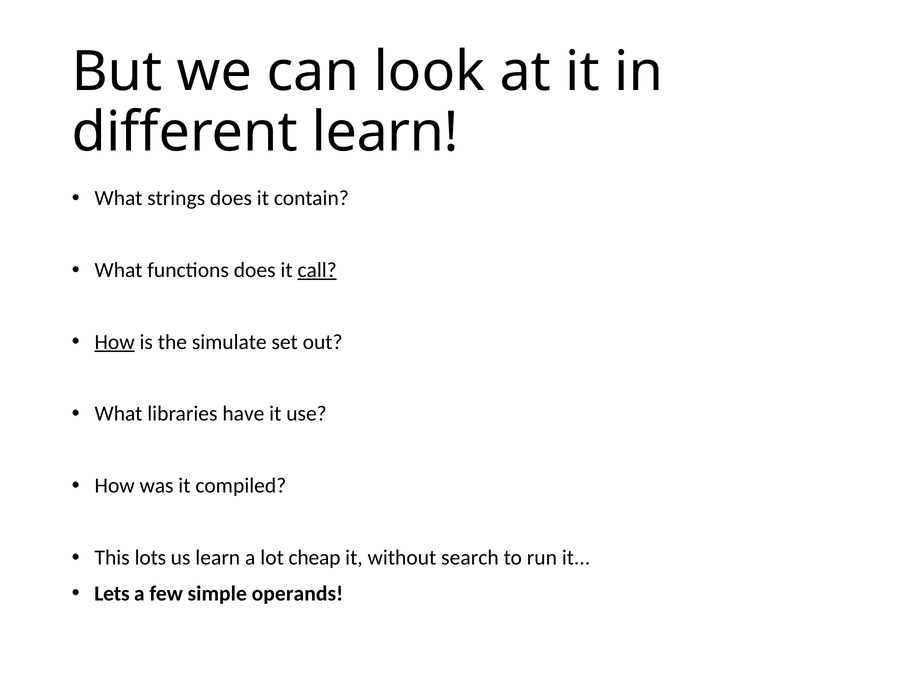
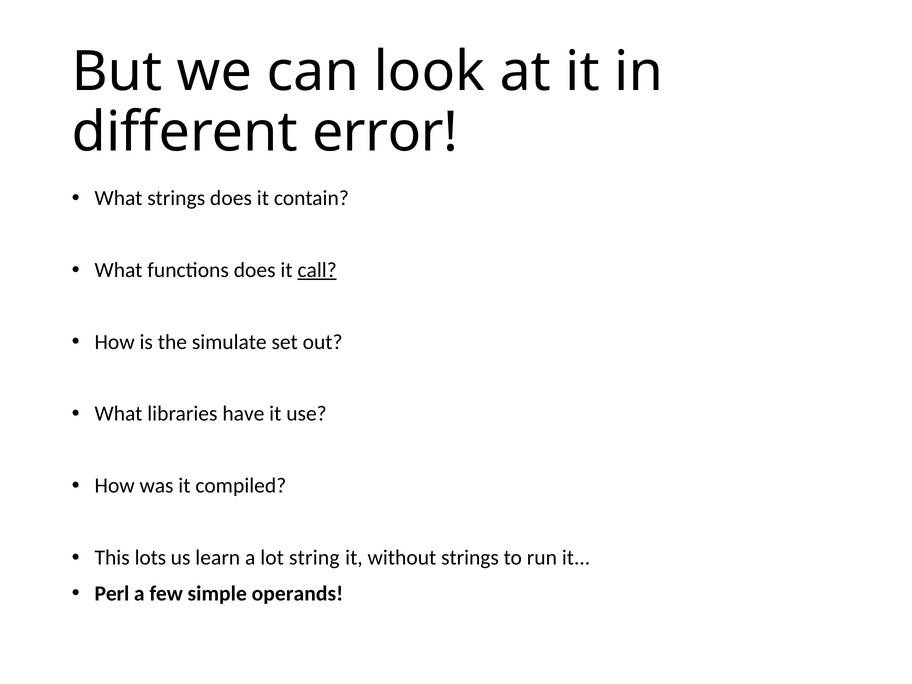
different learn: learn -> error
How at (115, 342) underline: present -> none
cheap: cheap -> string
without search: search -> strings
Lets: Lets -> Perl
